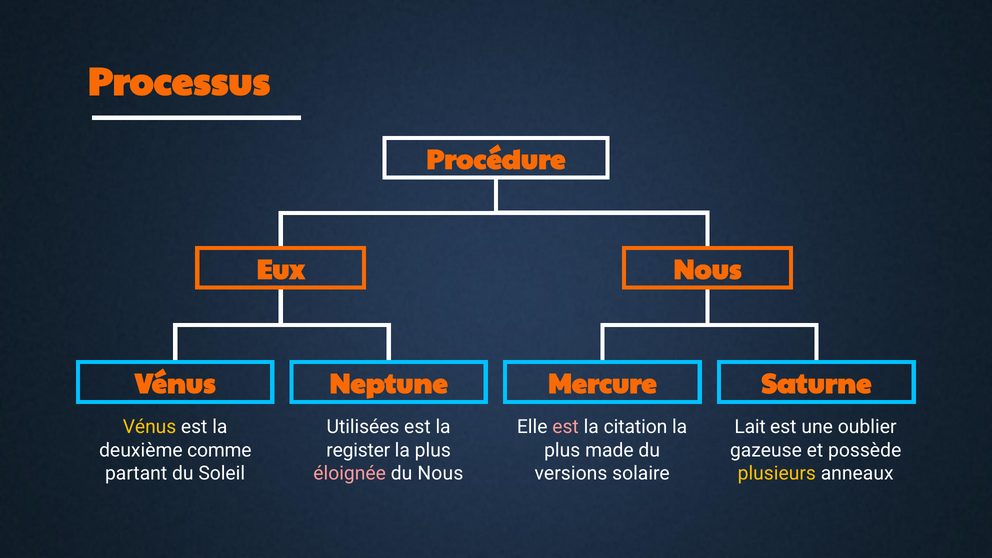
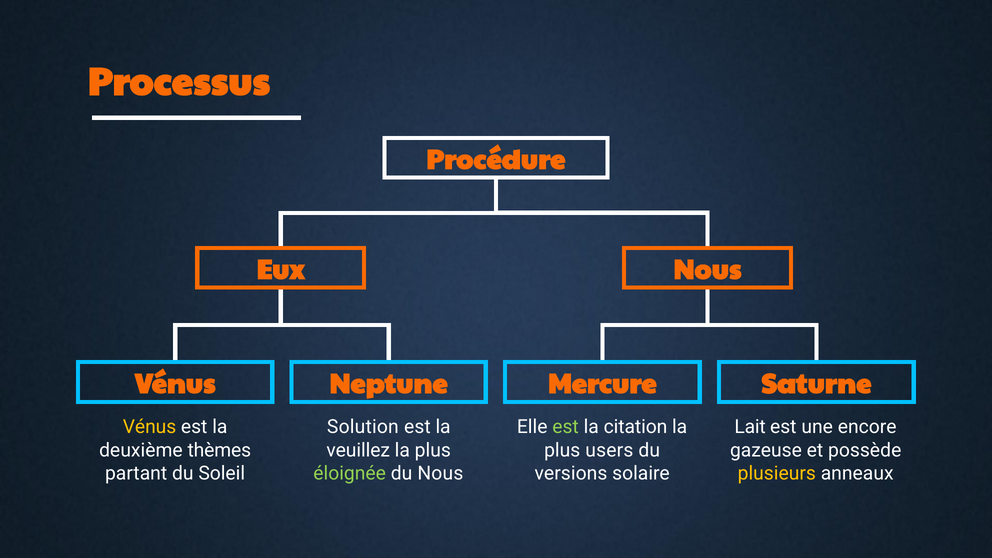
Utilisées: Utilisées -> Solution
est at (566, 427) colour: pink -> light green
oublier: oublier -> encore
comme: comme -> thèmes
register: register -> veuillez
made: made -> users
éloignée colour: pink -> light green
